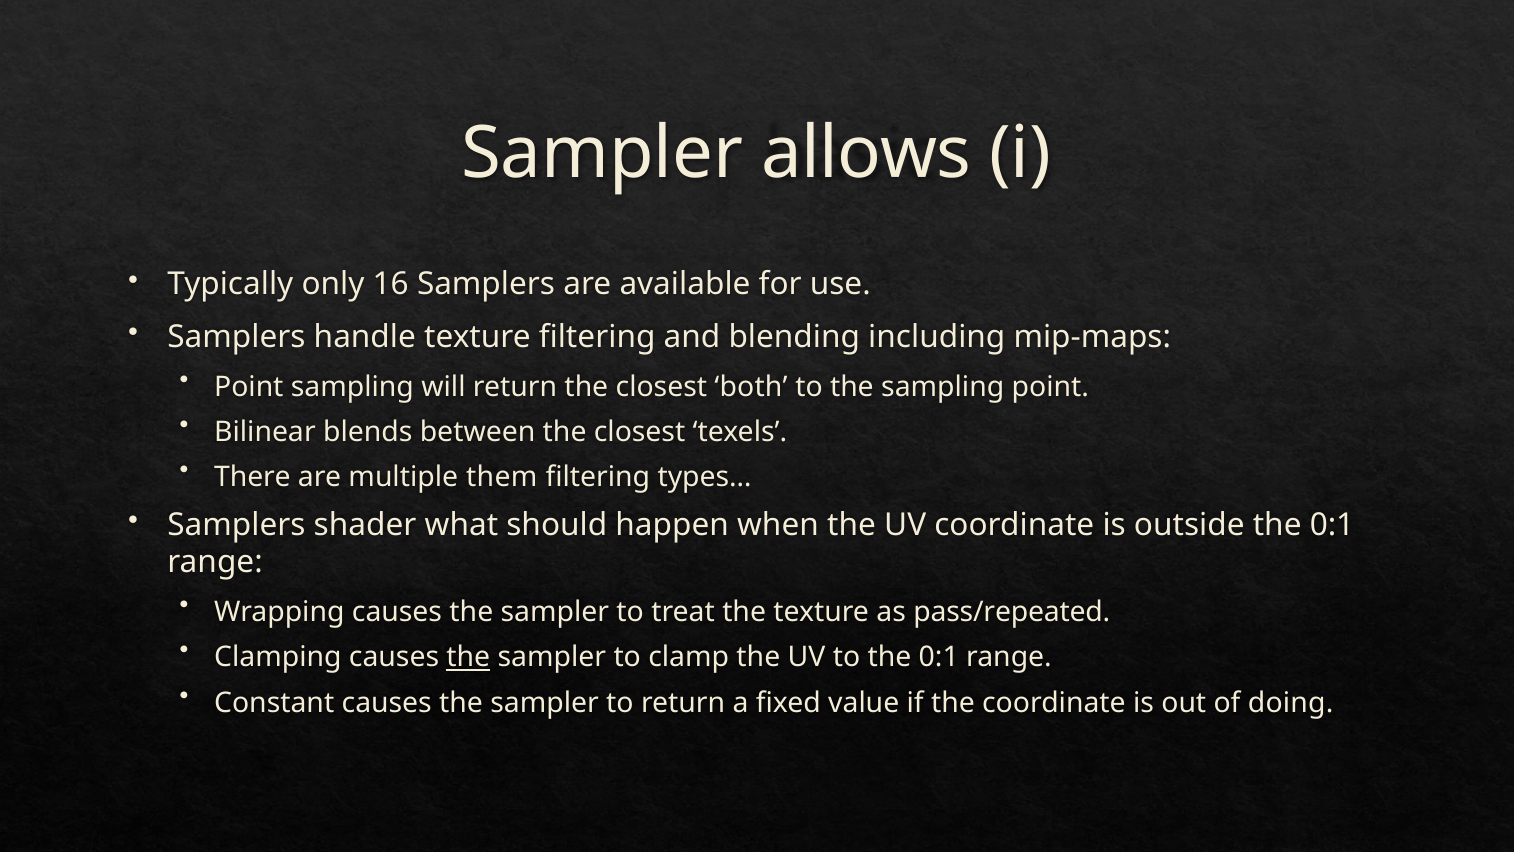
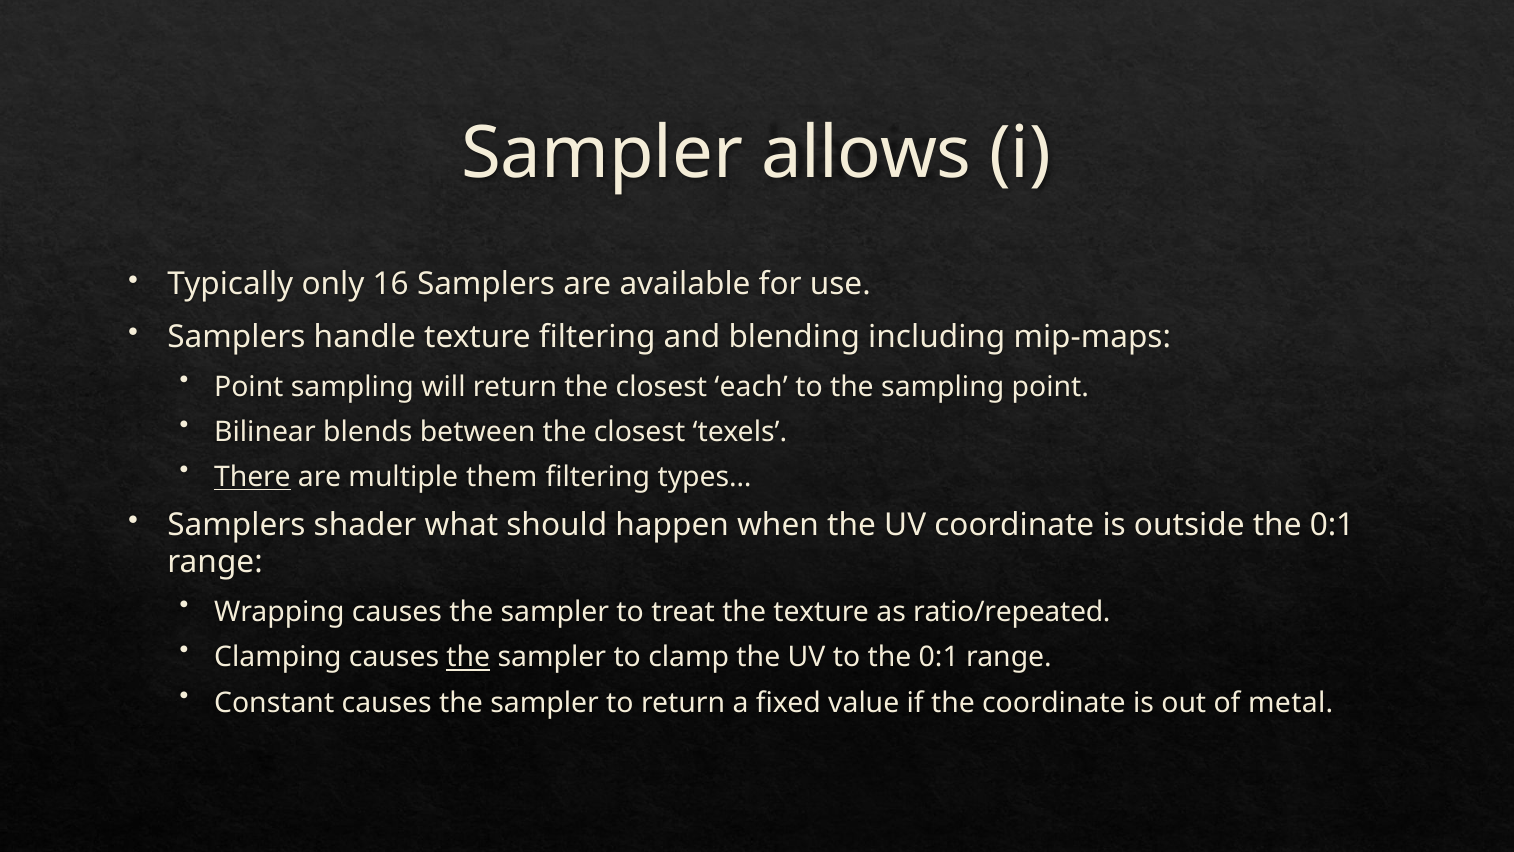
both: both -> each
There underline: none -> present
pass/repeated: pass/repeated -> ratio/repeated
doing: doing -> metal
